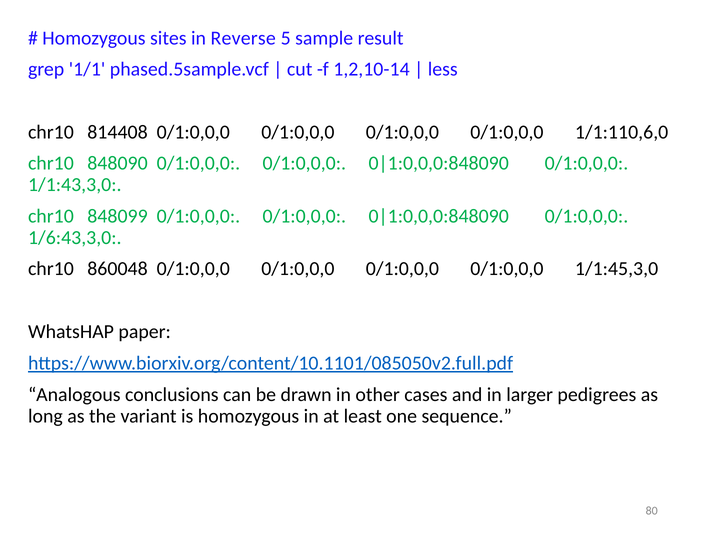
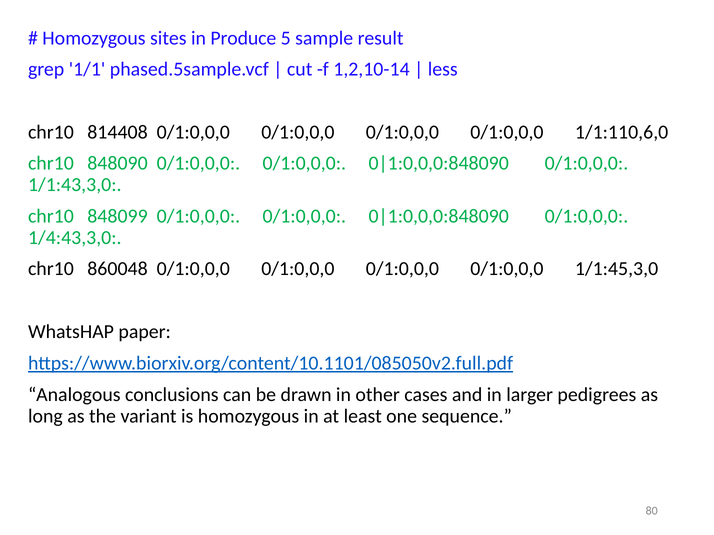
Reverse: Reverse -> Produce
1/6:43,3,0: 1/6:43,3,0 -> 1/4:43,3,0
